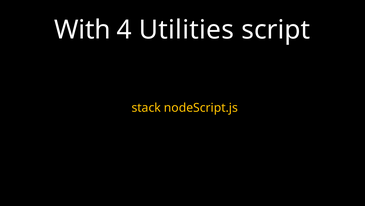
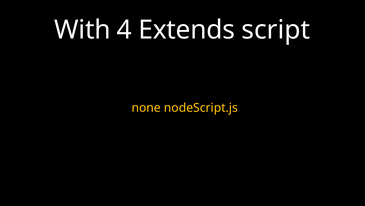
Utilities: Utilities -> Extends
stack: stack -> none
